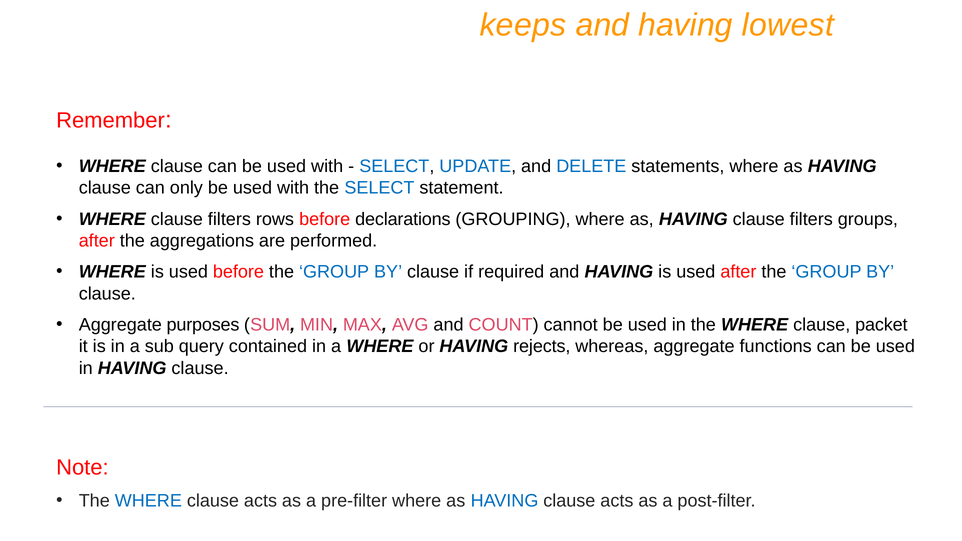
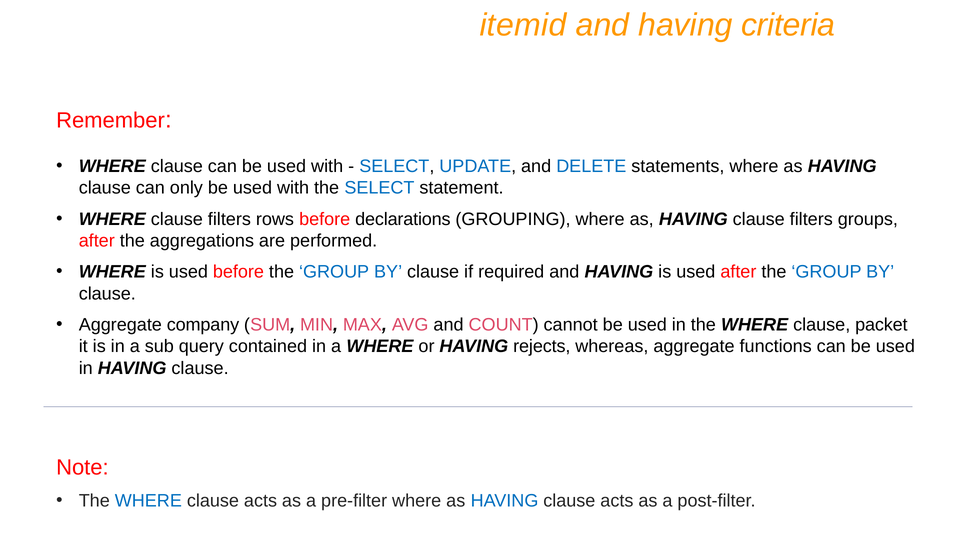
keeps: keeps -> itemid
lowest: lowest -> criteria
purposes: purposes -> company
